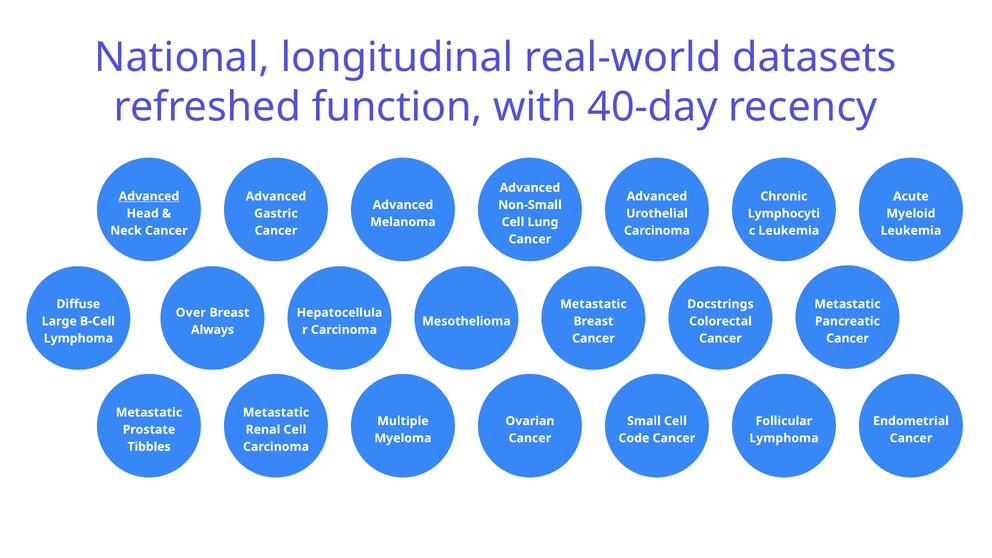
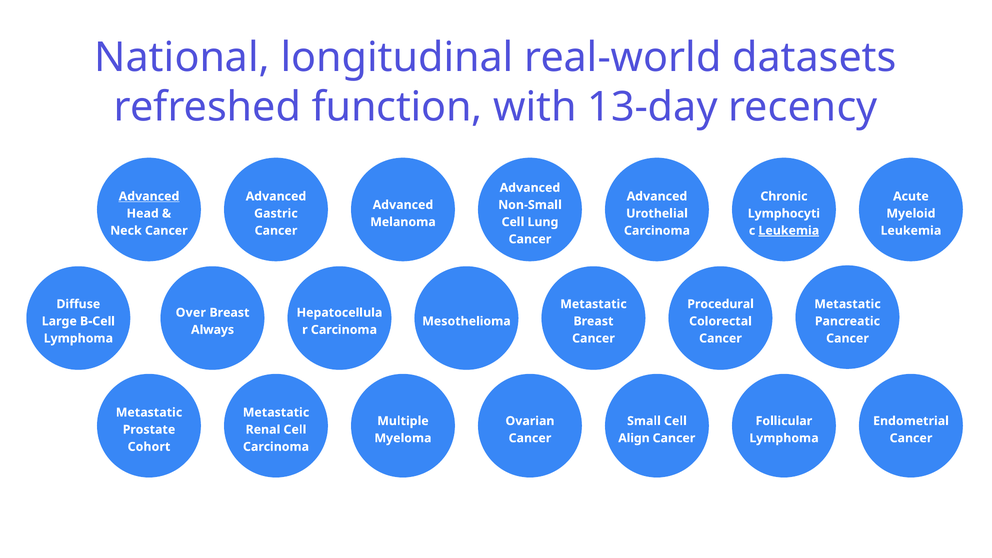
40-day: 40-day -> 13-day
Leukemia at (789, 231) underline: none -> present
Docstrings: Docstrings -> Procedural
Code: Code -> Align
Tibbles: Tibbles -> Cohort
